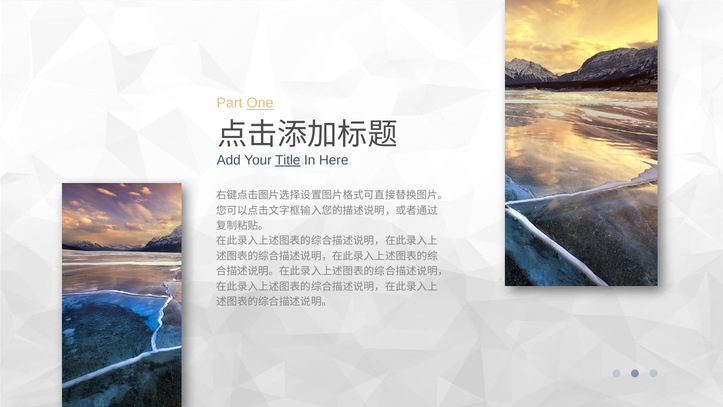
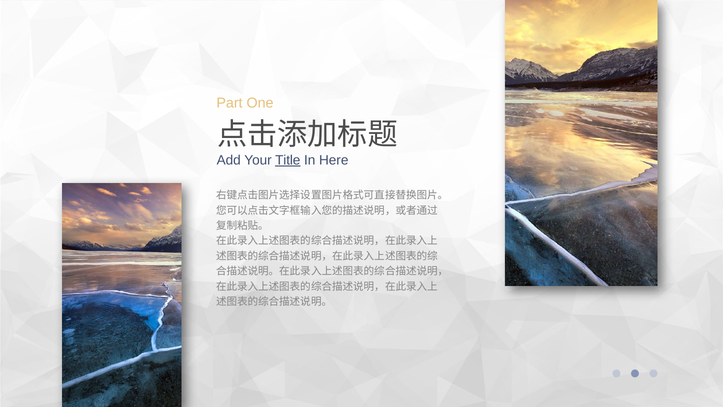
One underline: present -> none
